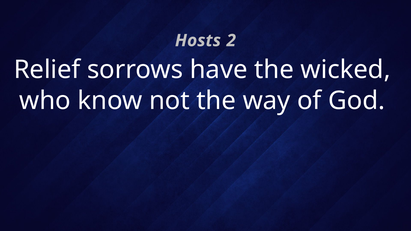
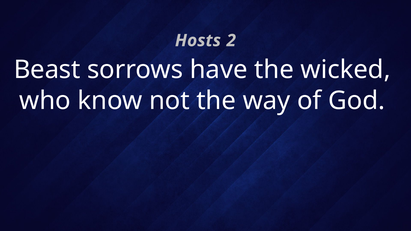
Relief: Relief -> Beast
